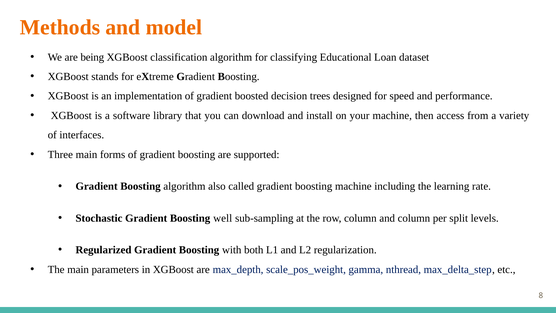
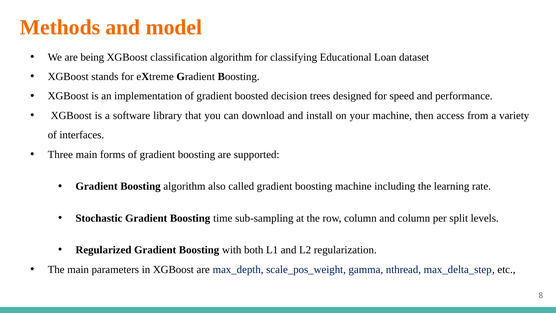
well: well -> time
